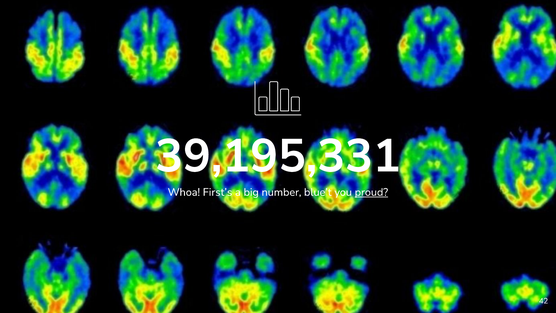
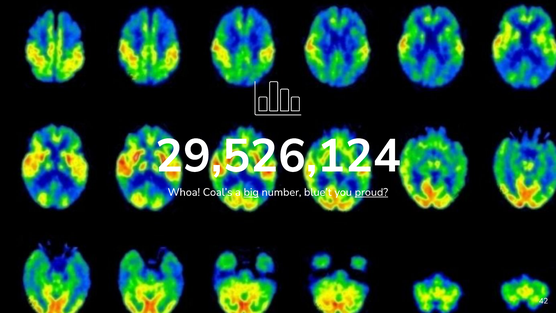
39,195,331: 39,195,331 -> 29,526,124
First’s: First’s -> Coal’s
big underline: none -> present
